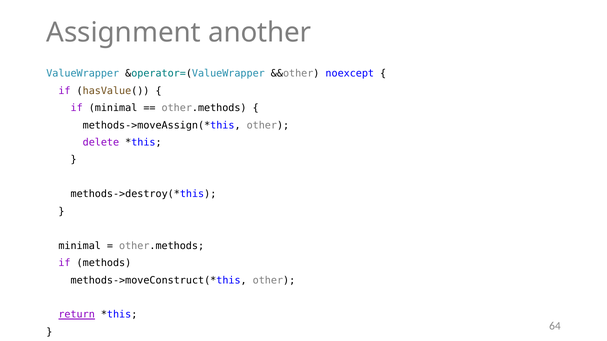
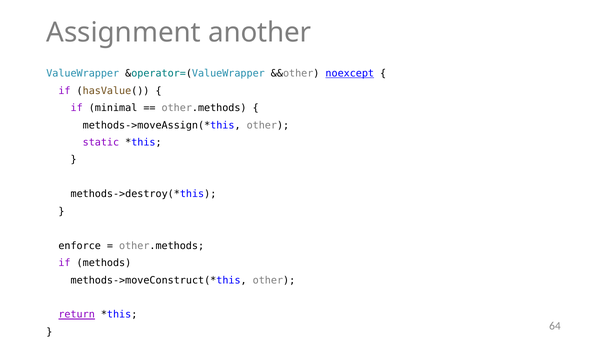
noexcept underline: none -> present
delete: delete -> static
minimal at (80, 246): minimal -> enforce
